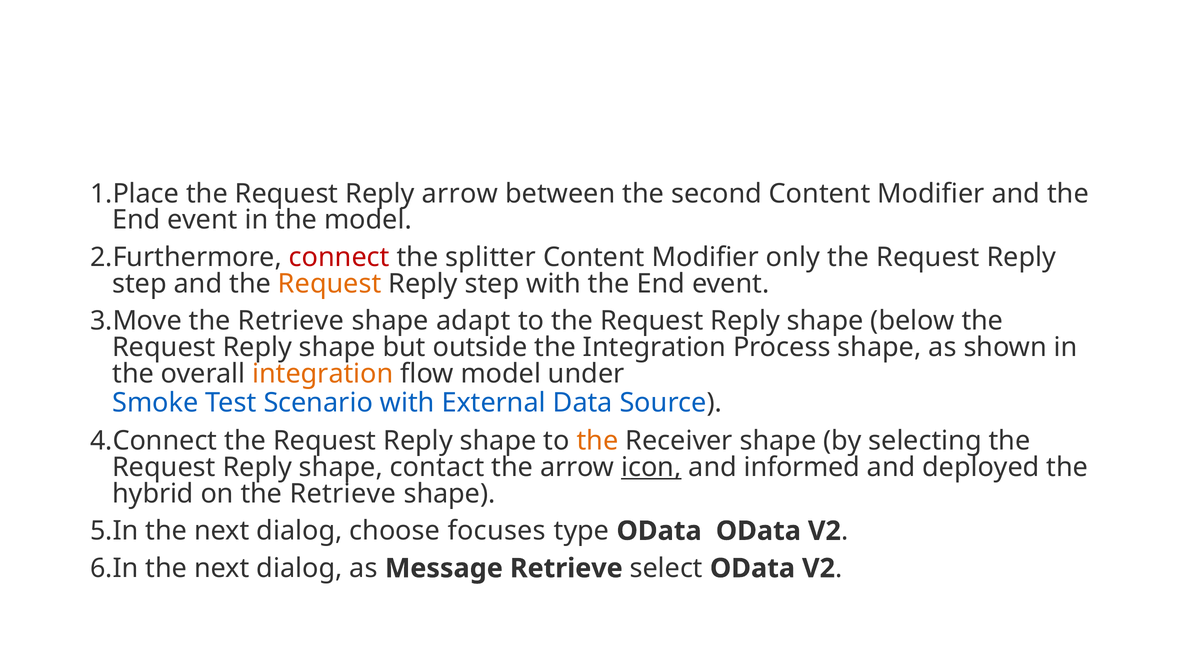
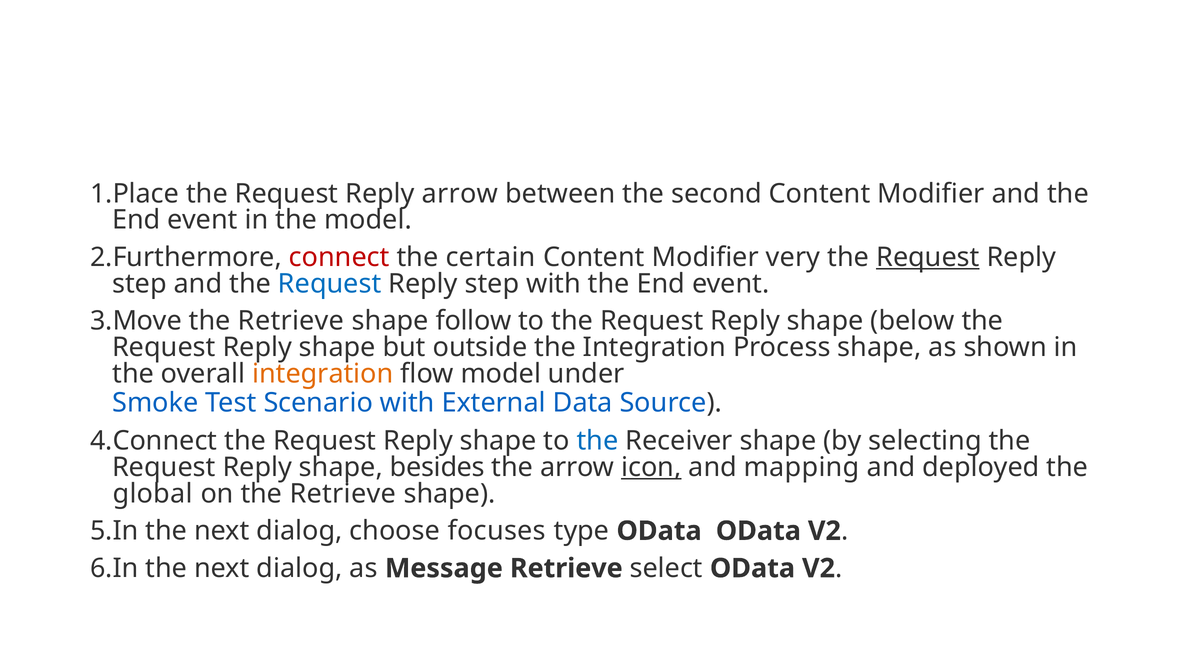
splitter: splitter -> certain
only: only -> very
Request at (928, 257) underline: none -> present
Request at (330, 284) colour: orange -> blue
adapt: adapt -> follow
the at (597, 441) colour: orange -> blue
contact: contact -> besides
informed: informed -> mapping
hybrid: hybrid -> global
